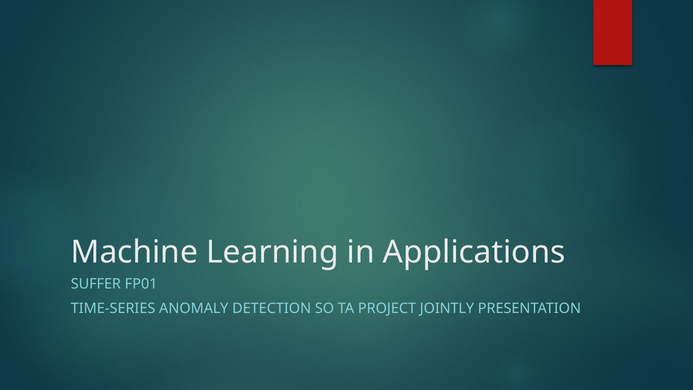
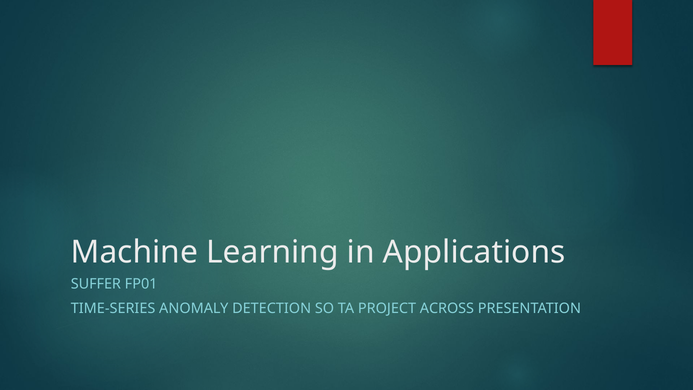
JOINTLY: JOINTLY -> ACROSS
